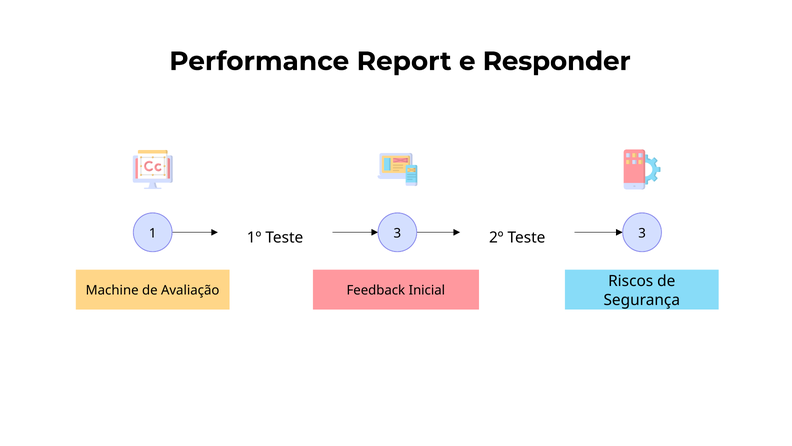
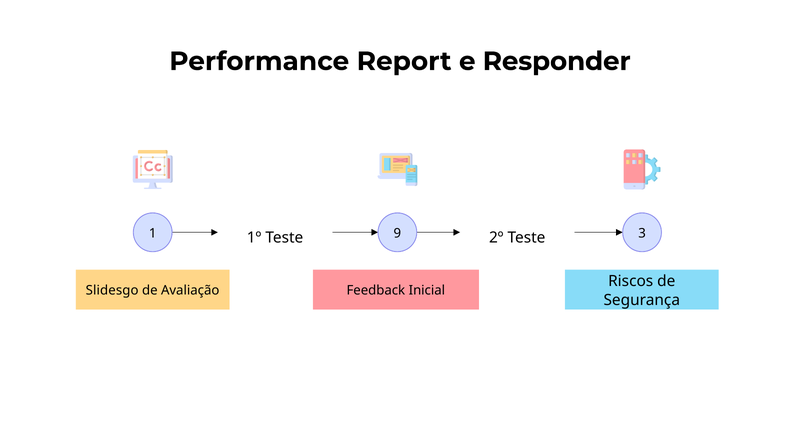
1 3: 3 -> 9
Machine: Machine -> Slidesgo
